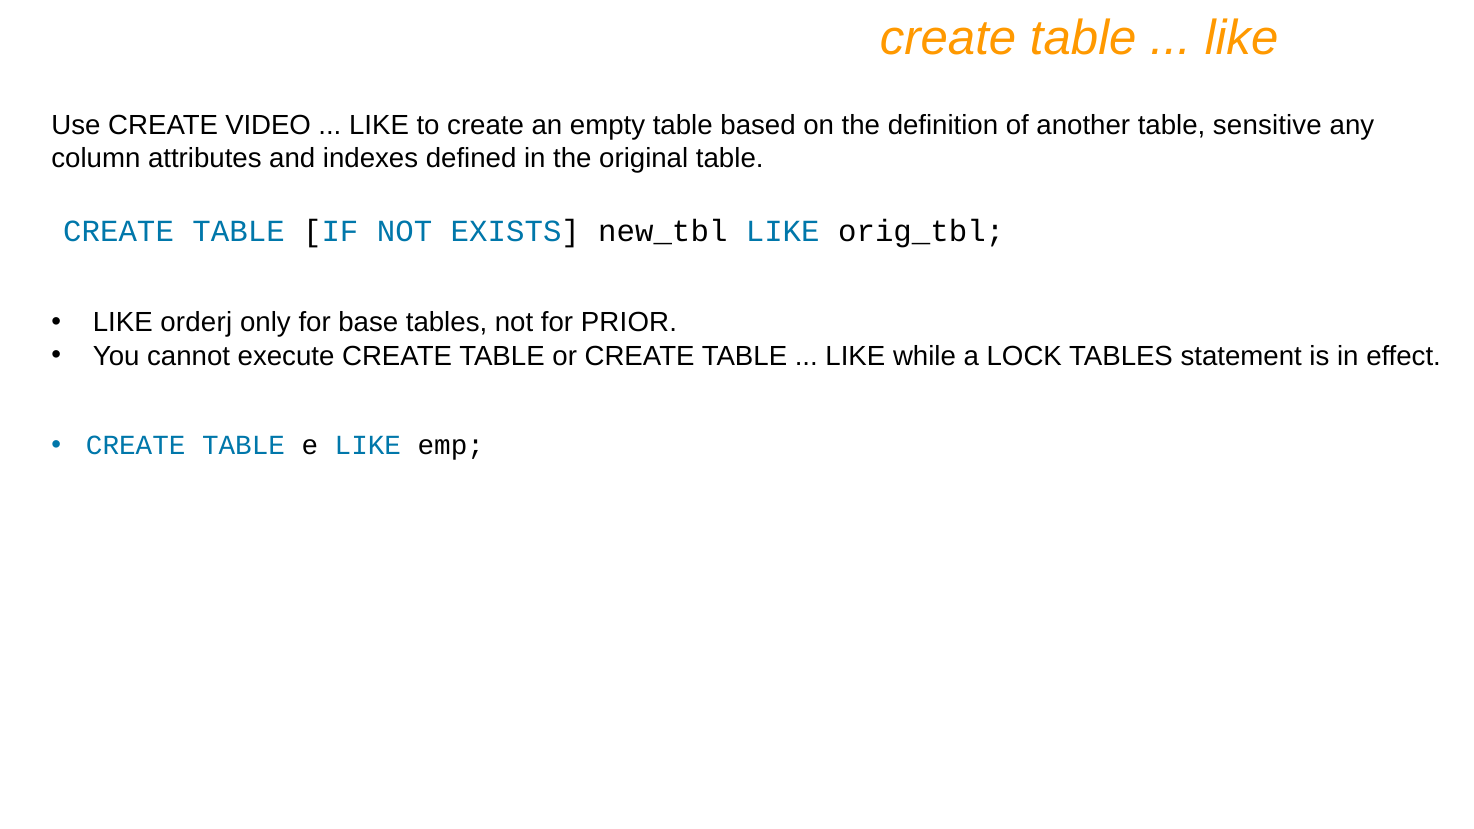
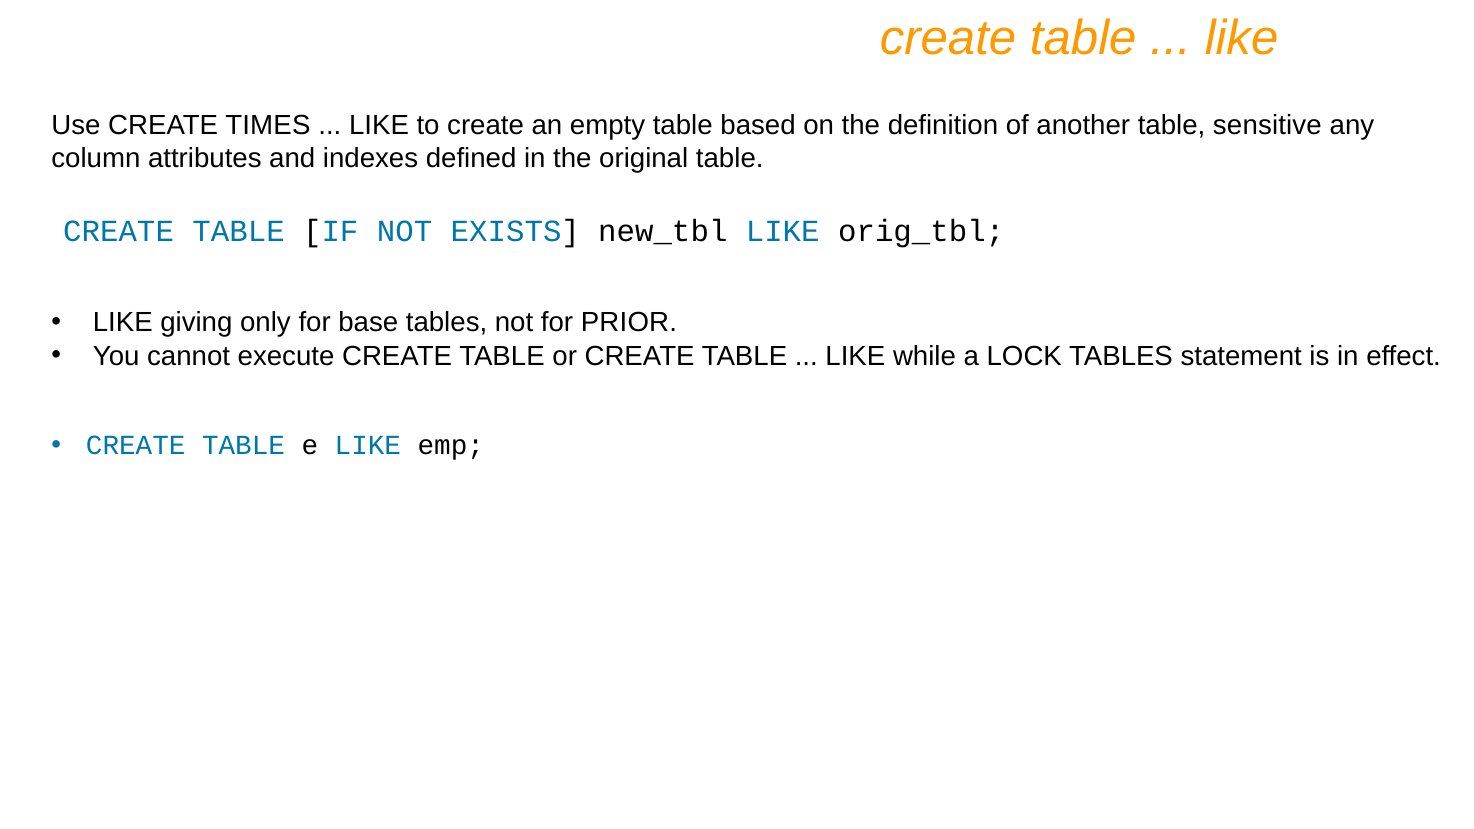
VIDEO: VIDEO -> TIMES
orderj: orderj -> giving
